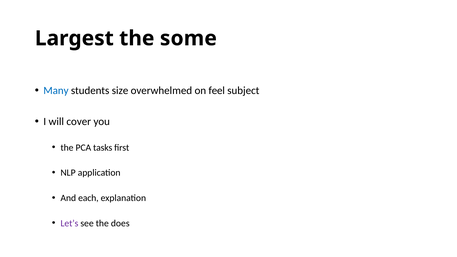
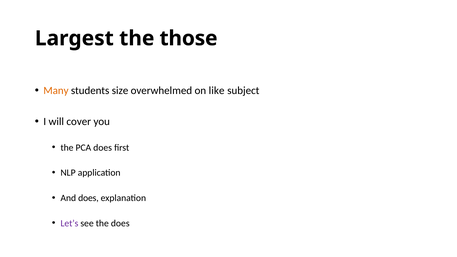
some: some -> those
Many colour: blue -> orange
feel: feel -> like
PCA tasks: tasks -> does
And each: each -> does
